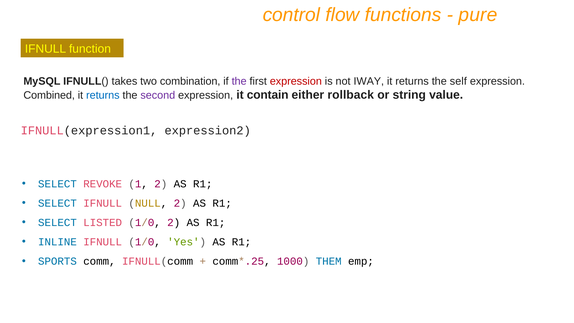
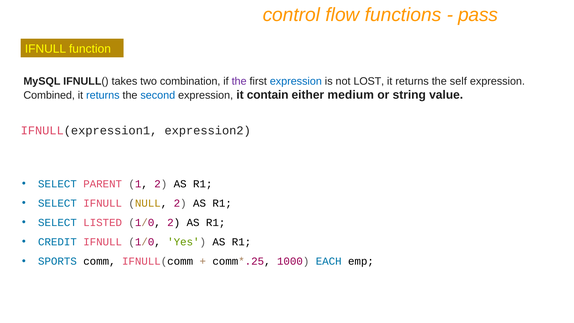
pure: pure -> pass
expression at (296, 81) colour: red -> blue
IWAY: IWAY -> LOST
second colour: purple -> blue
rollback: rollback -> medium
REVOKE: REVOKE -> PARENT
INLINE: INLINE -> CREDIT
THEM: THEM -> EACH
